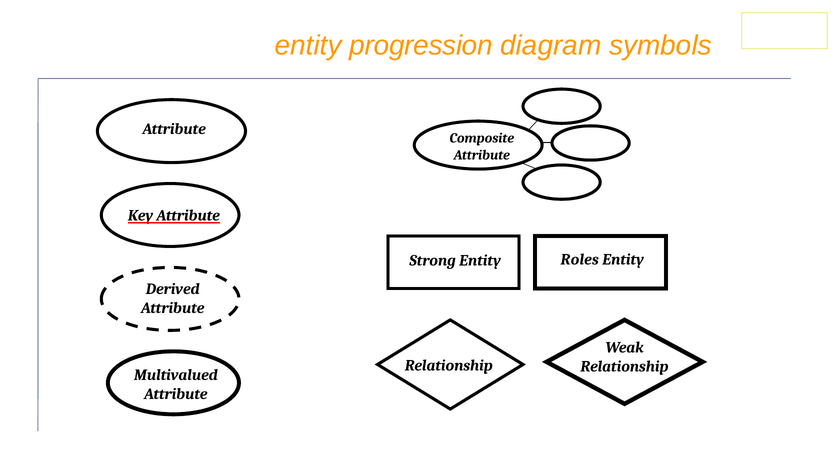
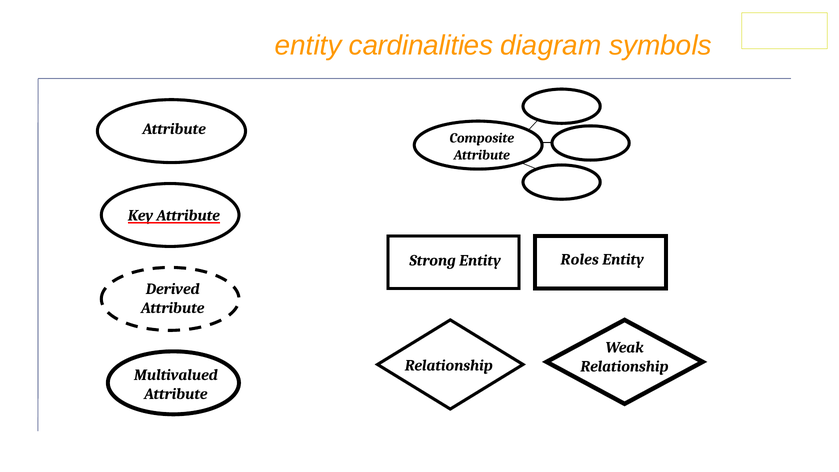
progression: progression -> cardinalities
